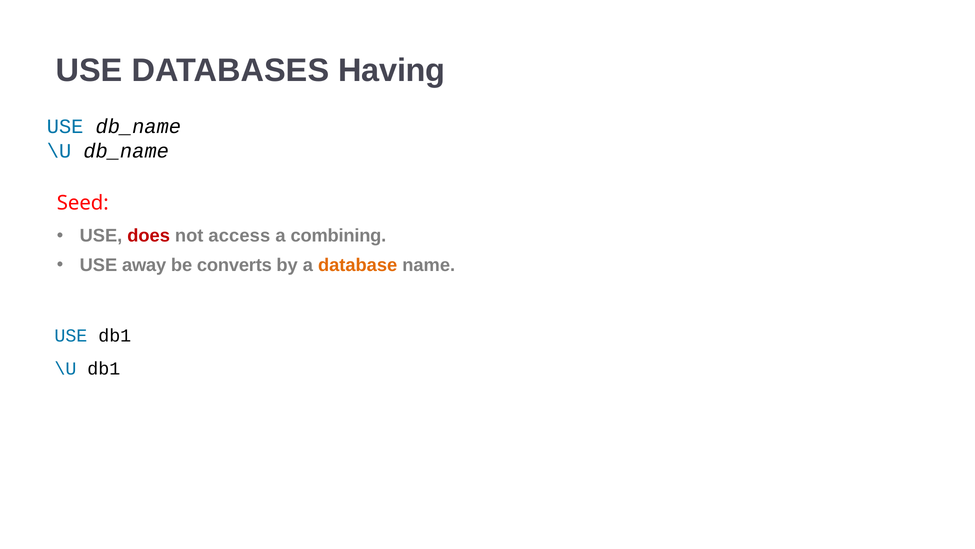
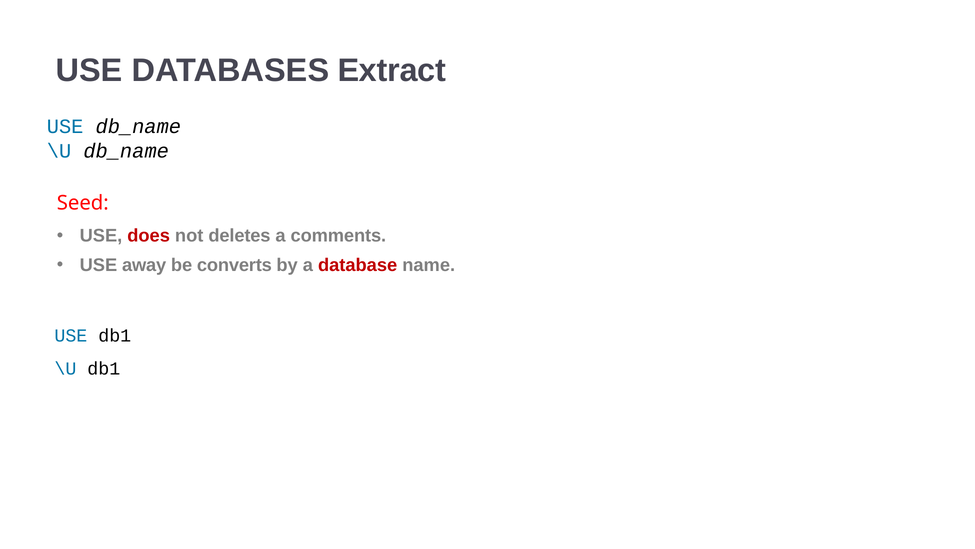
Having: Having -> Extract
access: access -> deletes
combining: combining -> comments
database colour: orange -> red
